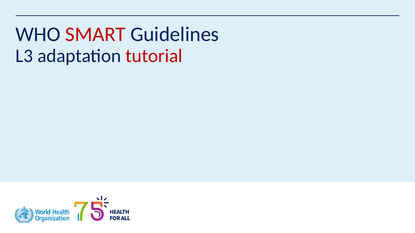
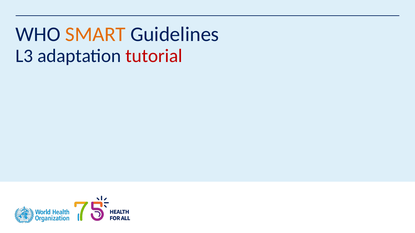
SMART colour: red -> orange
